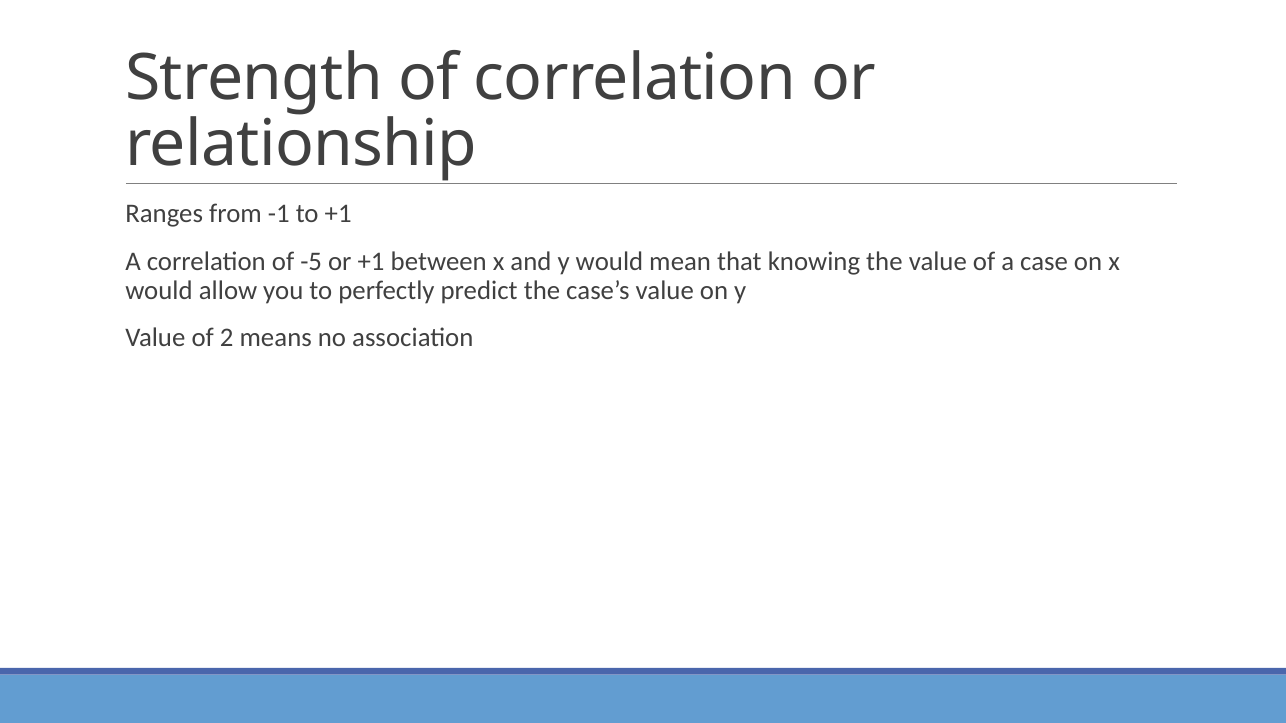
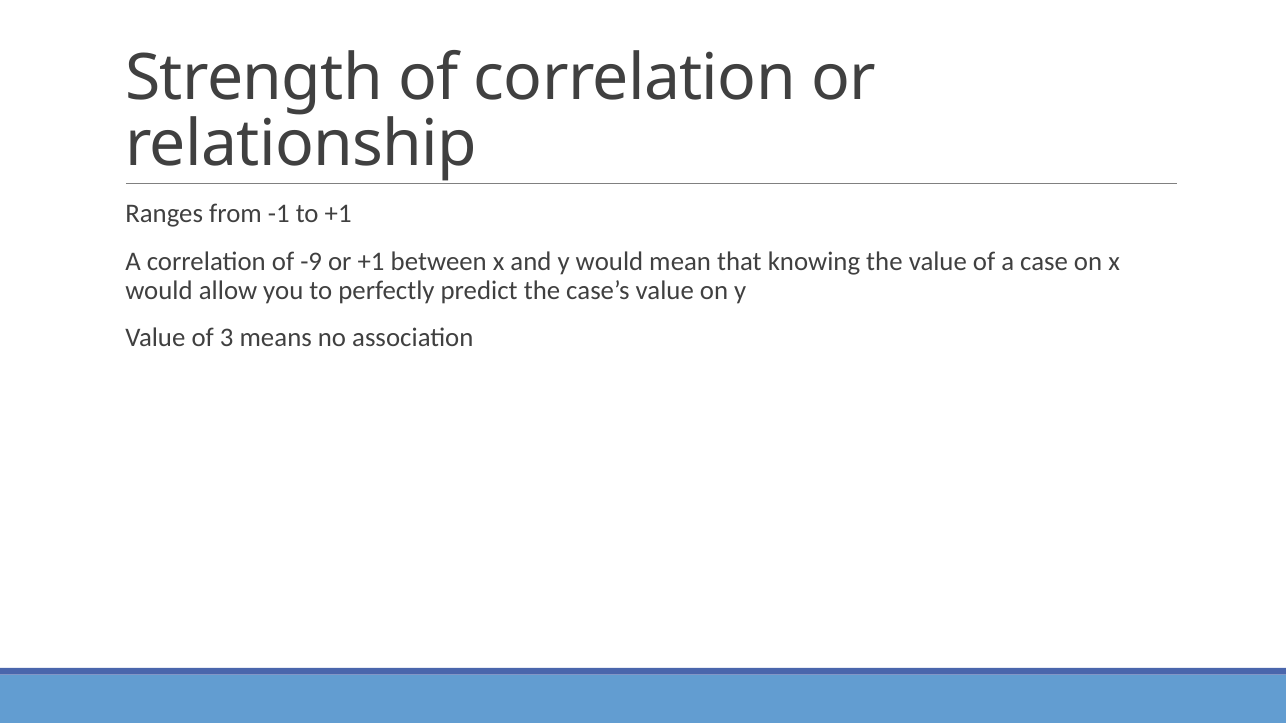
-5: -5 -> -9
2: 2 -> 3
